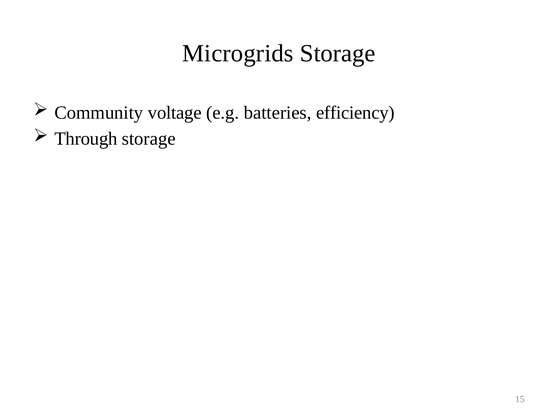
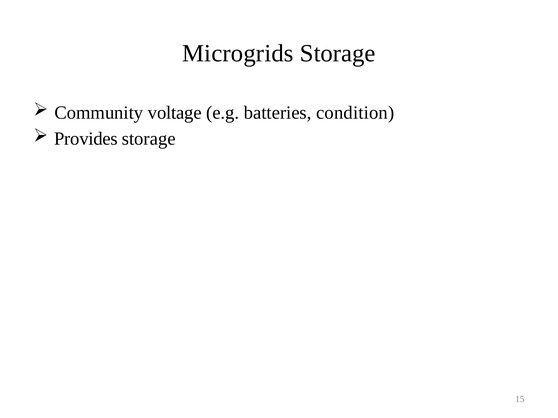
efficiency: efficiency -> condition
Through: Through -> Provides
